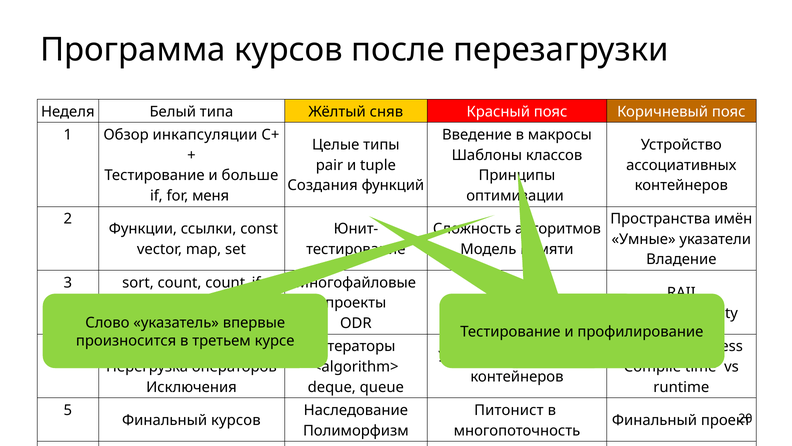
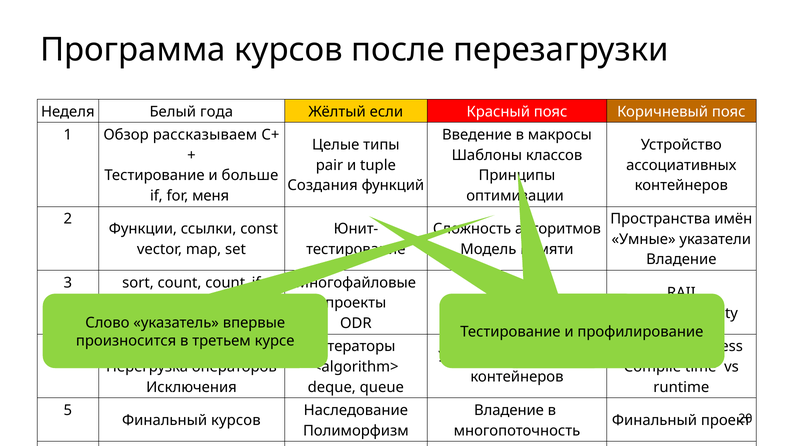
типа: типа -> года
сняв: сняв -> если
инкапсуляции: инкапсуляции -> рассказываем
Питонист at (509, 410): Питонист -> Владение
